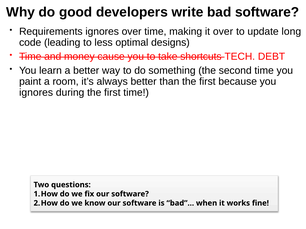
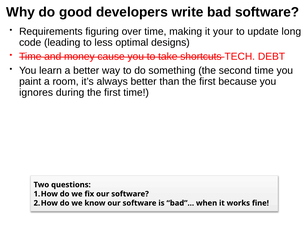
Requirements ignores: ignores -> figuring
it over: over -> your
